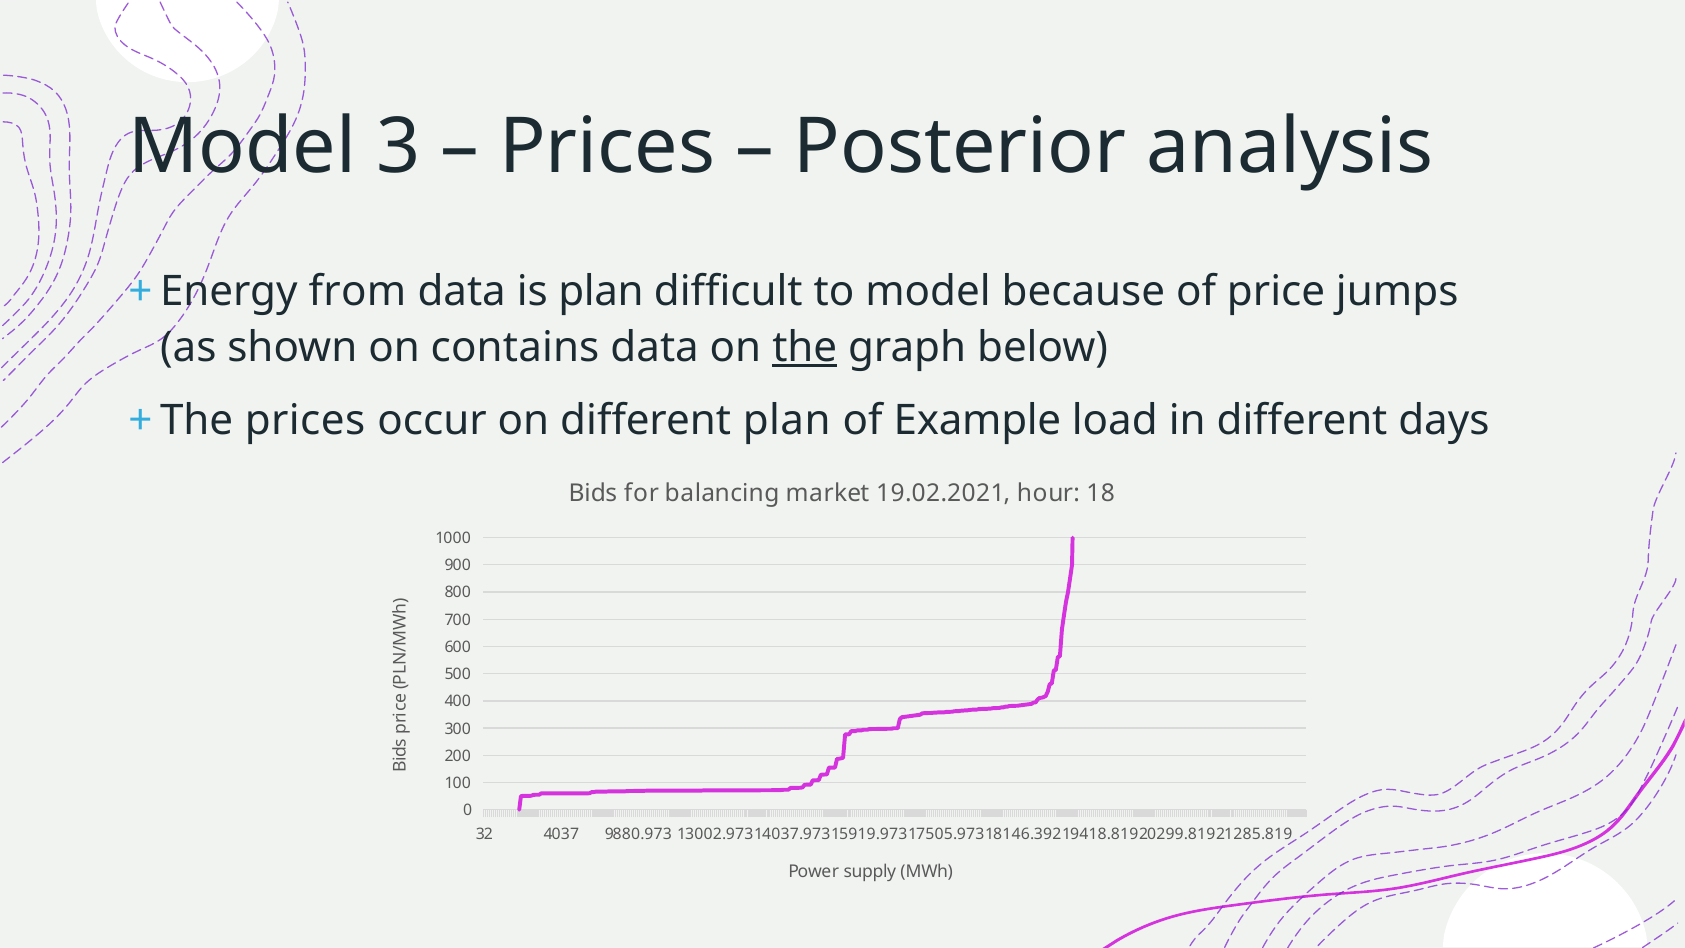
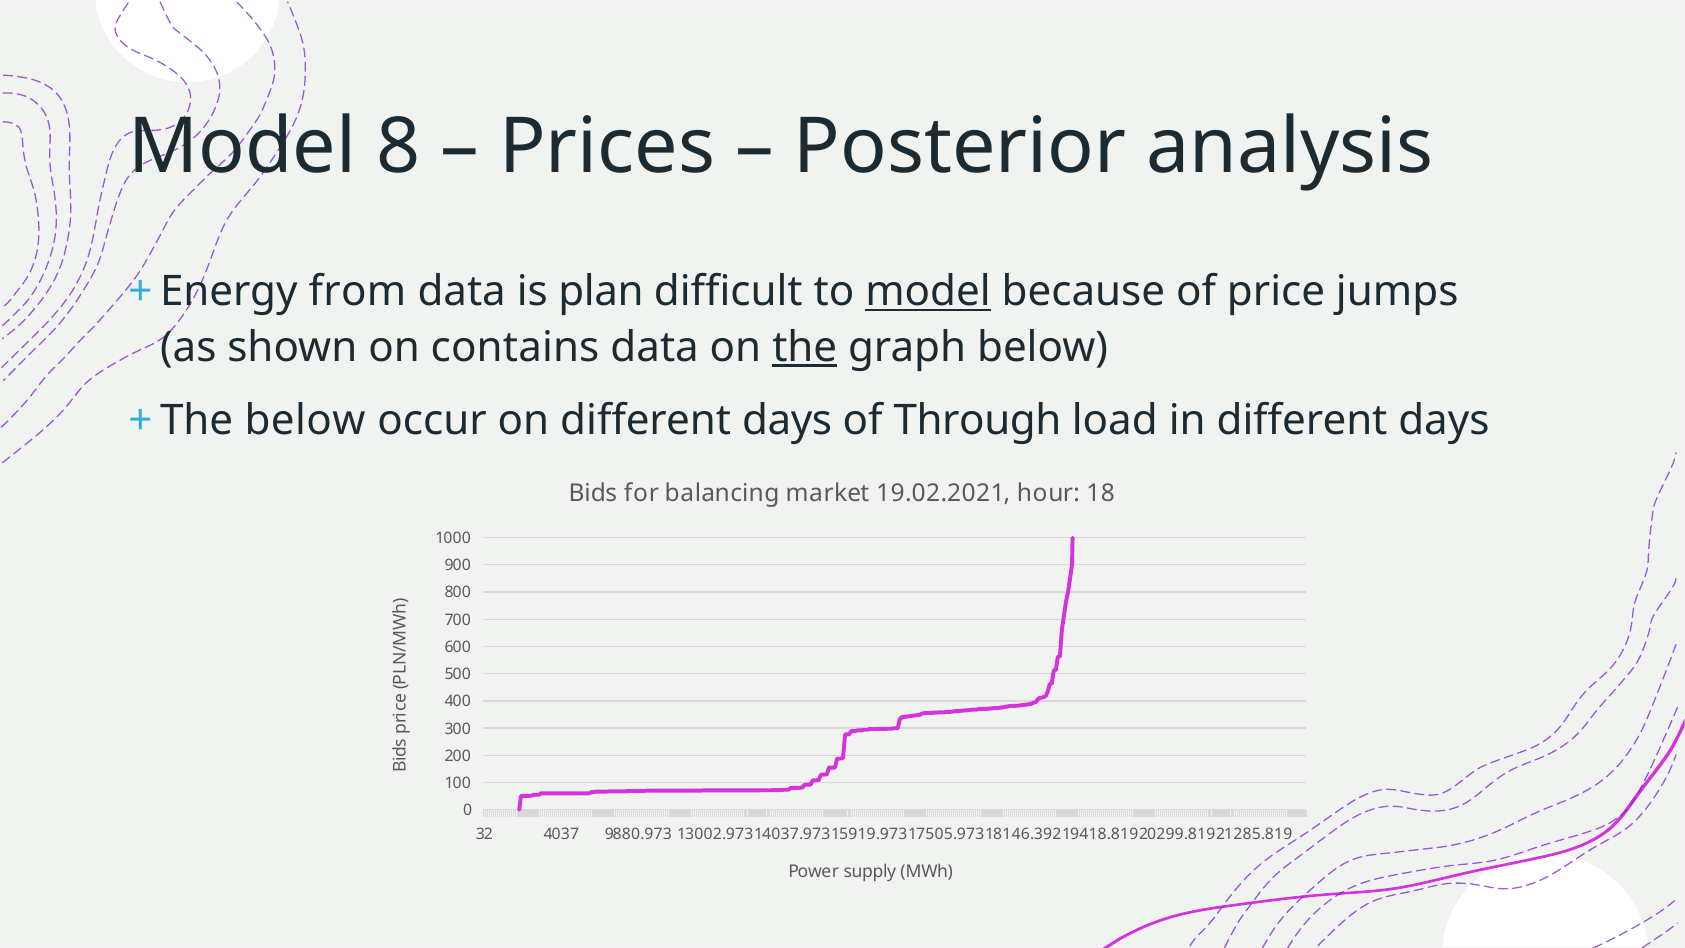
3: 3 -> 8
model at (928, 292) underline: none -> present
prices at (305, 421): prices -> below
on different plan: plan -> days
Example: Example -> Through
